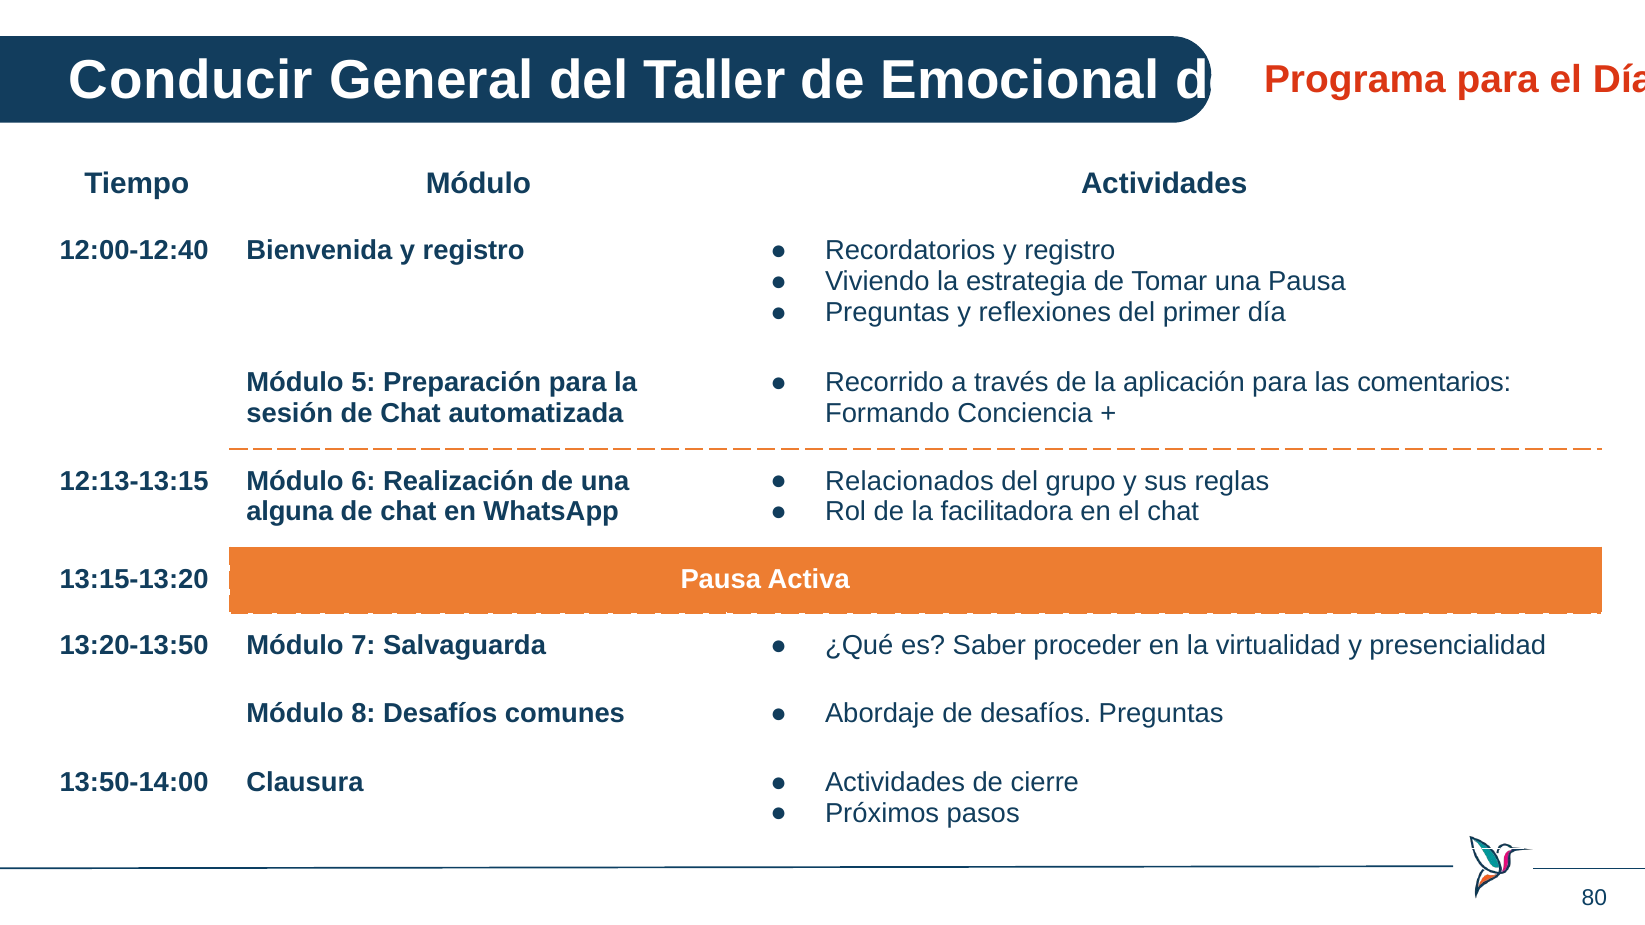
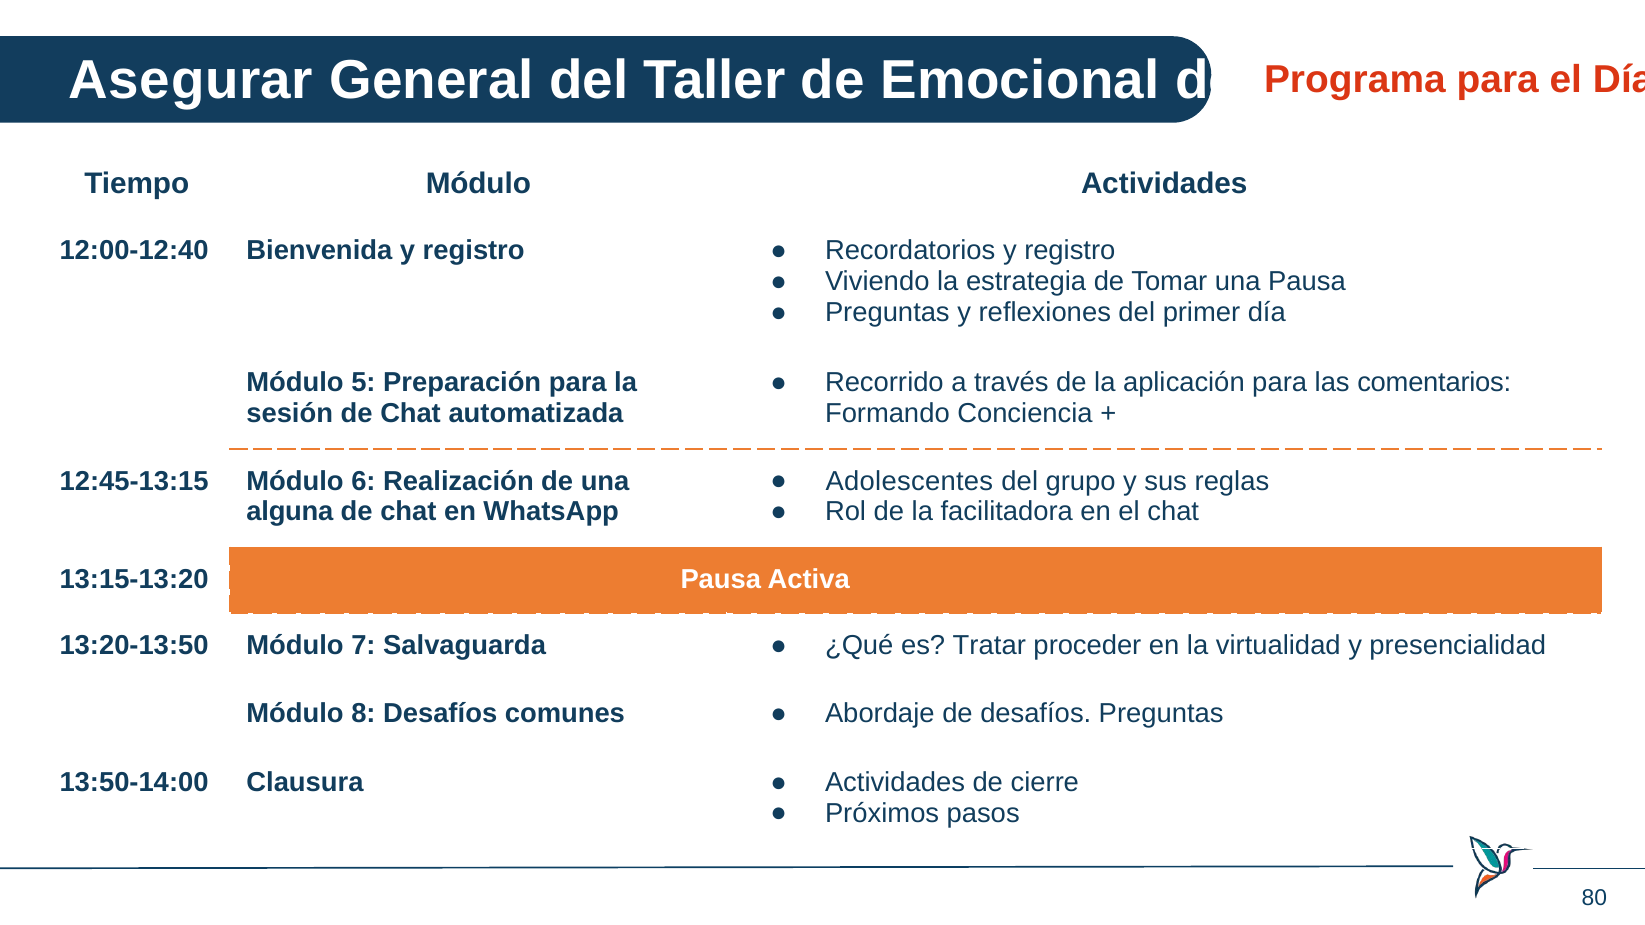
Conducir: Conducir -> Asegurar
12:13-13:15: 12:13-13:15 -> 12:45-13:15
Relacionados: Relacionados -> Adolescentes
Saber: Saber -> Tratar
